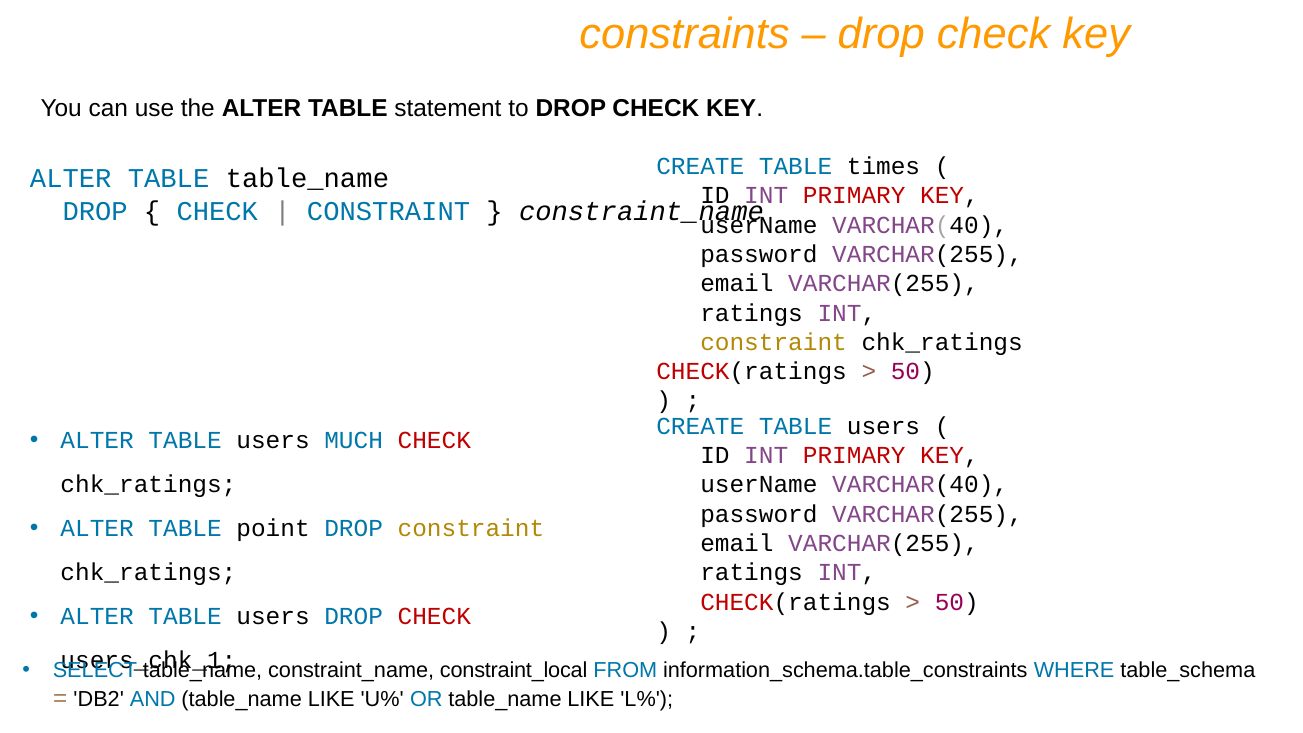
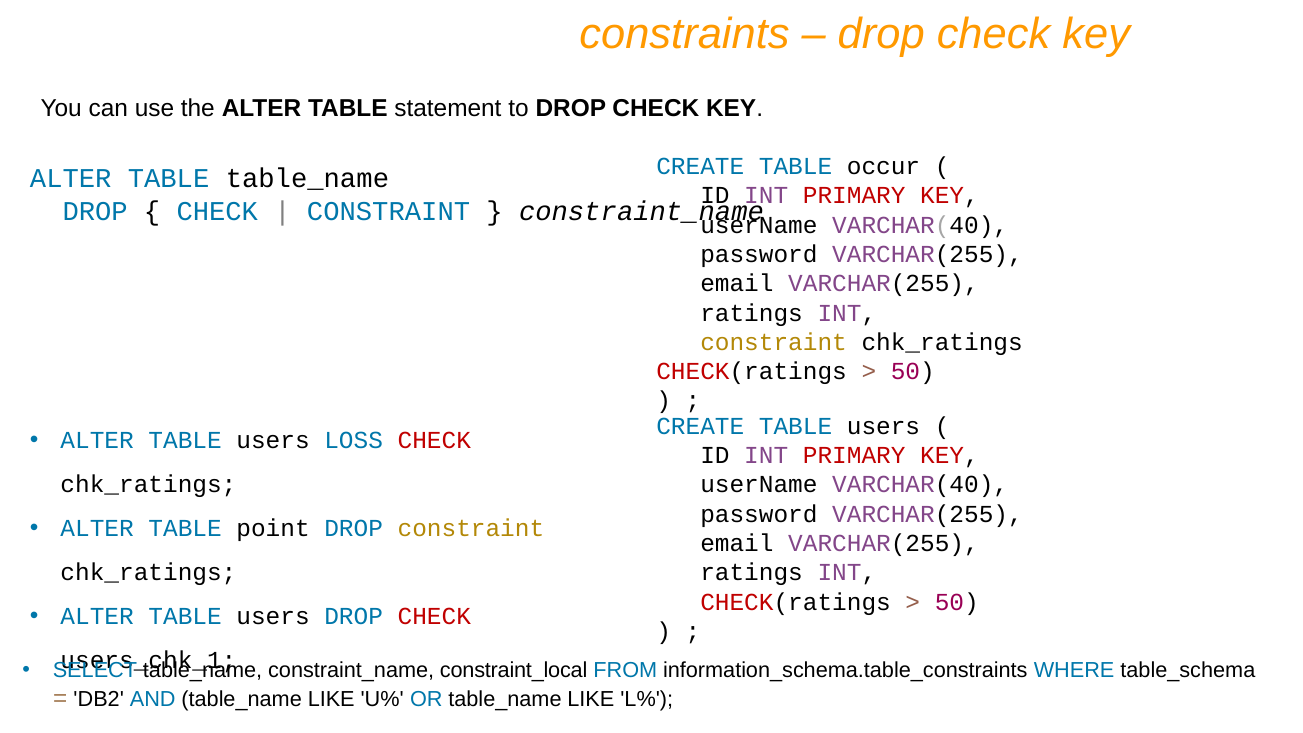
times: times -> occur
MUCH: MUCH -> LOSS
